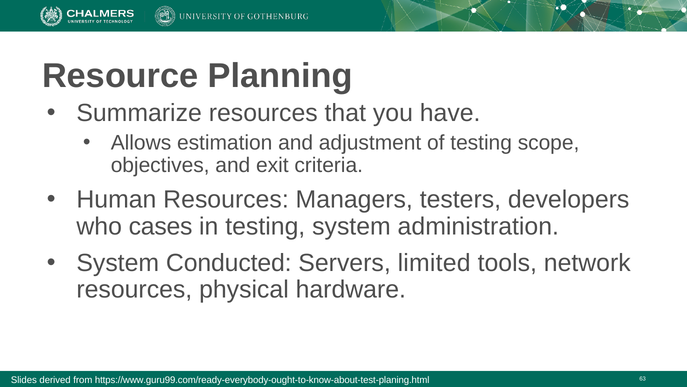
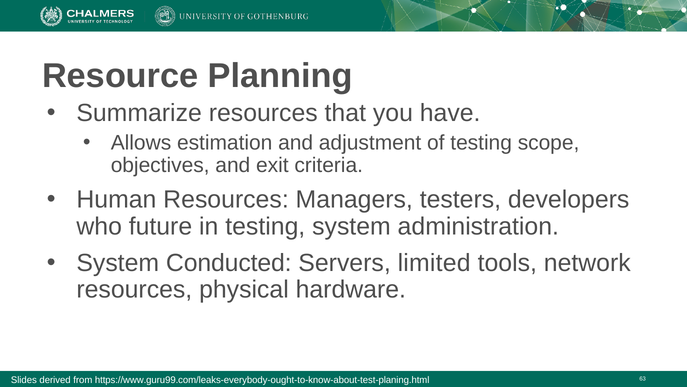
cases: cases -> future
https://www.guru99.com/ready-everybody-ought-to-know-about-test-planing.html: https://www.guru99.com/ready-everybody-ought-to-know-about-test-planing.html -> https://www.guru99.com/leaks-everybody-ought-to-know-about-test-planing.html
